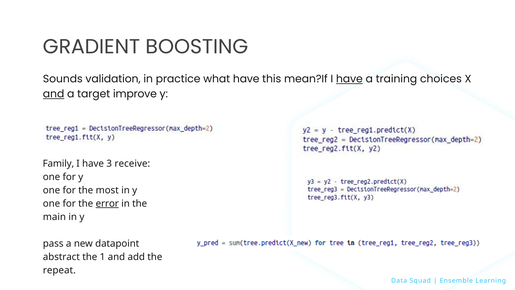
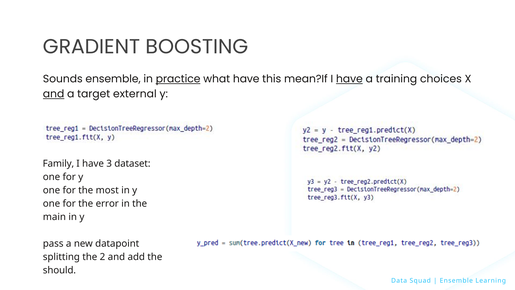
Sounds validation: validation -> ensemble
practice underline: none -> present
improve: improve -> external
receive: receive -> dataset
error underline: present -> none
abstract: abstract -> splitting
1: 1 -> 2
repeat: repeat -> should
